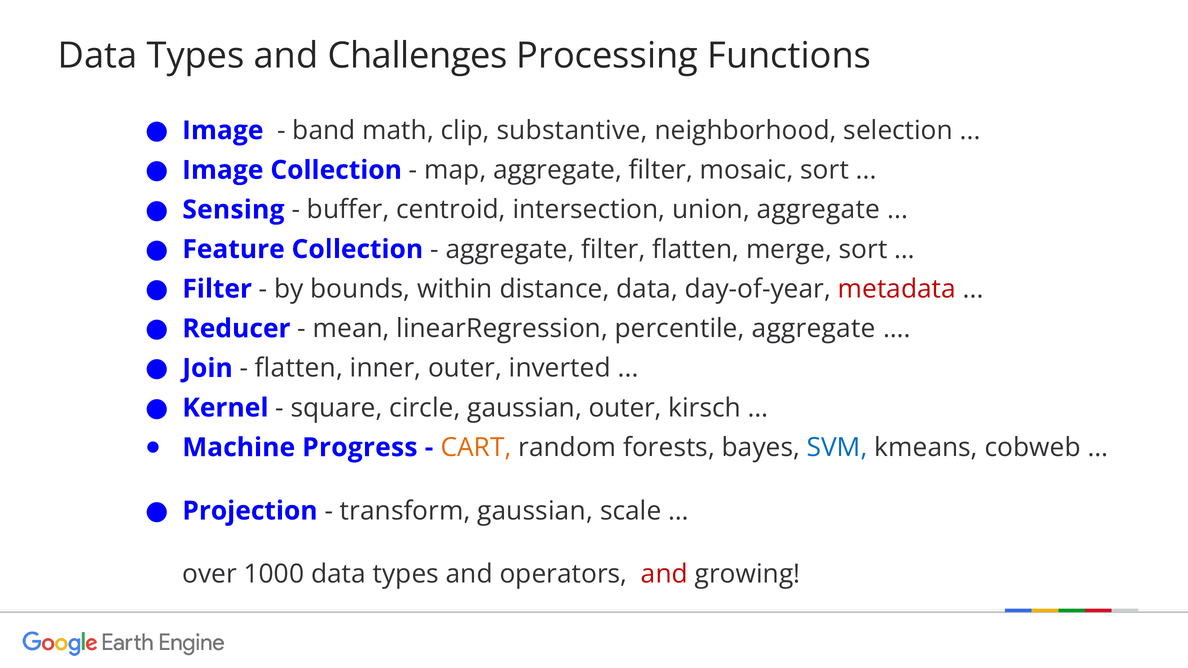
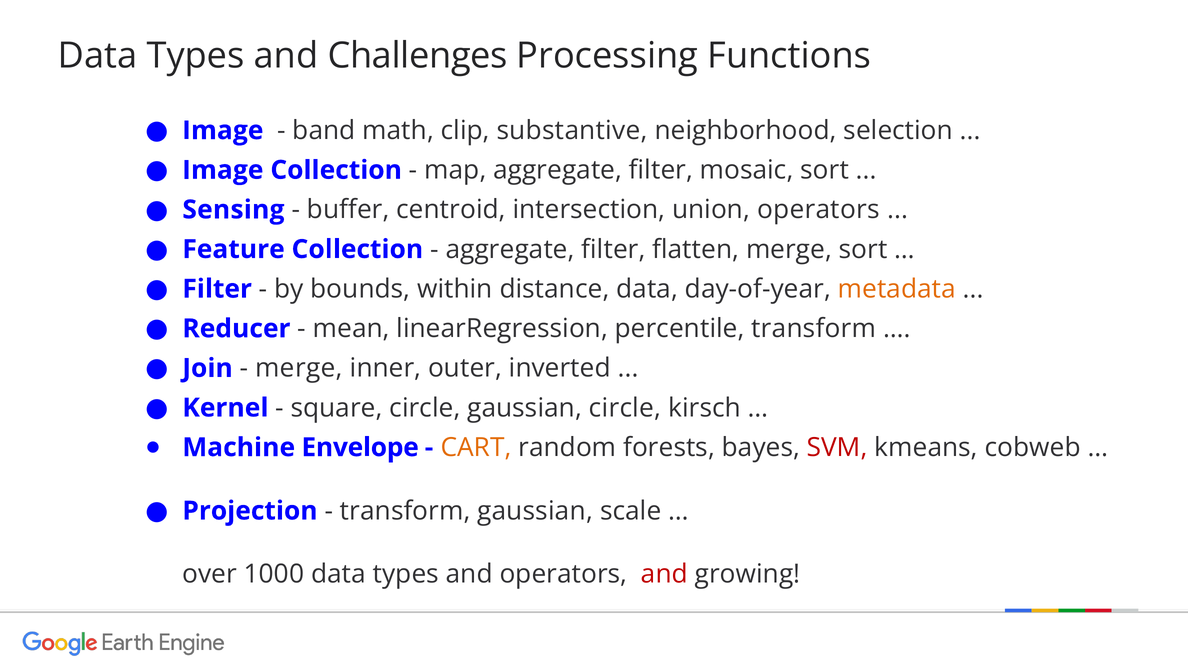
union aggregate: aggregate -> operators
metadata colour: red -> orange
percentile aggregate: aggregate -> transform
flatten at (299, 368): flatten -> merge
gaussian outer: outer -> circle
Progress: Progress -> Envelope
SVM colour: blue -> red
